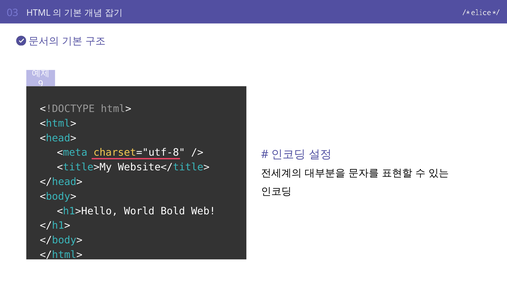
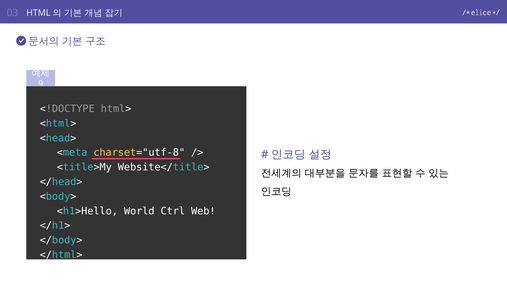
Bold: Bold -> Ctrl
